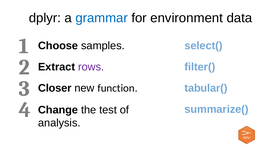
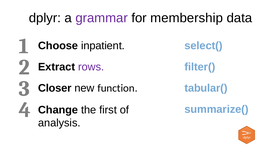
grammar colour: blue -> purple
environment: environment -> membership
samples: samples -> inpatient
test: test -> first
